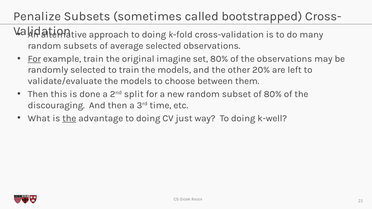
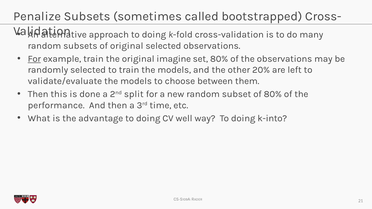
of average: average -> original
discouraging: discouraging -> performance
the at (69, 118) underline: present -> none
just: just -> well
k-well: k-well -> k-into
